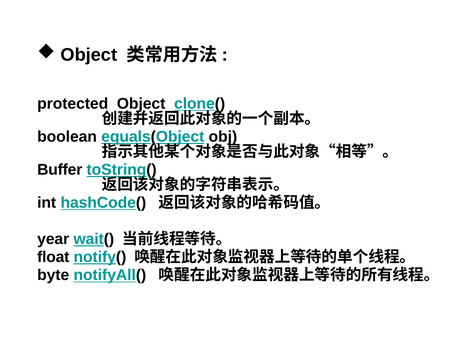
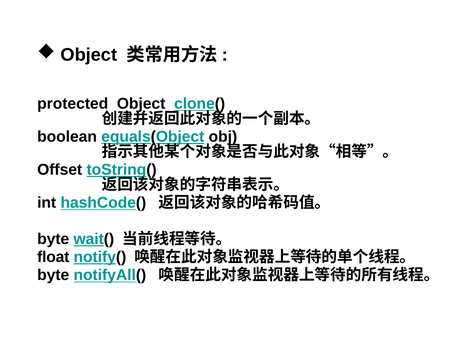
Buffer: Buffer -> Offset
year at (53, 239): year -> byte
